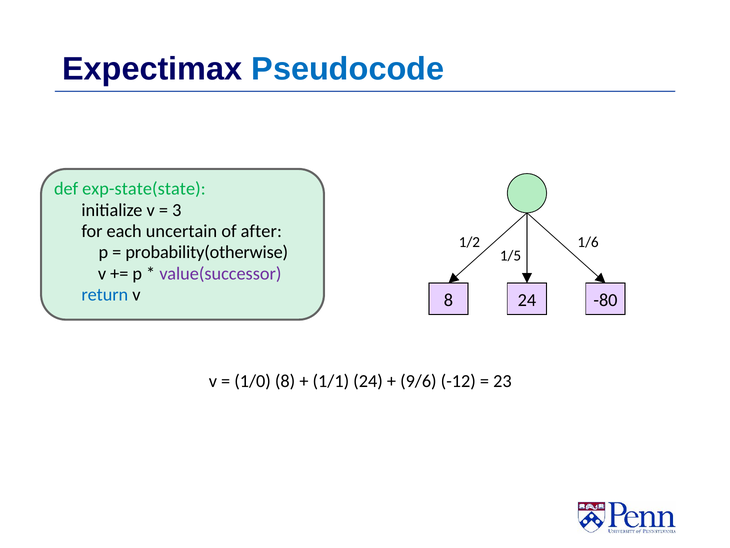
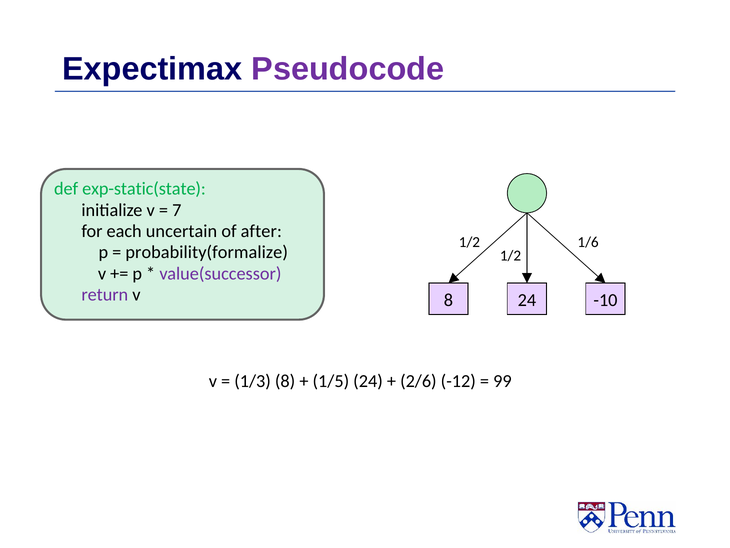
Pseudocode colour: blue -> purple
exp-state(state: exp-state(state -> exp-static(state
3 at (177, 210): 3 -> 7
probability(otherwise: probability(otherwise -> probability(formalize
1/5 at (511, 256): 1/5 -> 1/2
return colour: blue -> purple
-80: -80 -> -10
1/0: 1/0 -> 1/3
1/1: 1/1 -> 1/5
9/6: 9/6 -> 2/6
23: 23 -> 99
